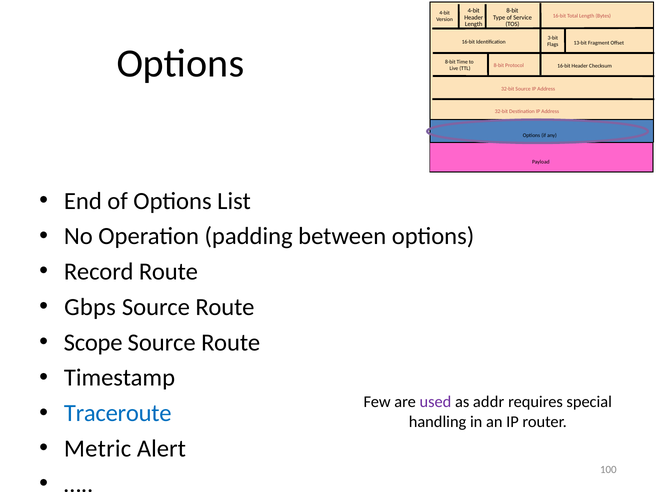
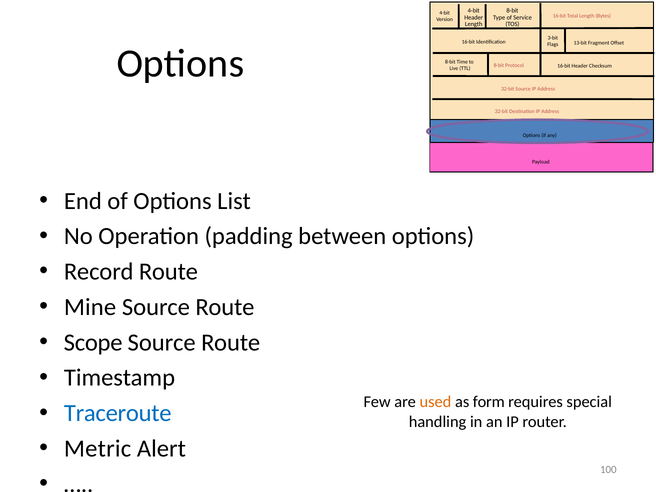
Gbps: Gbps -> Mine
used colour: purple -> orange
addr: addr -> form
